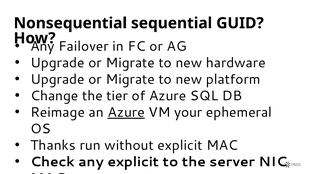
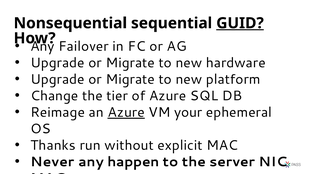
GUID underline: none -> present
Check: Check -> Never
any explicit: explicit -> happen
